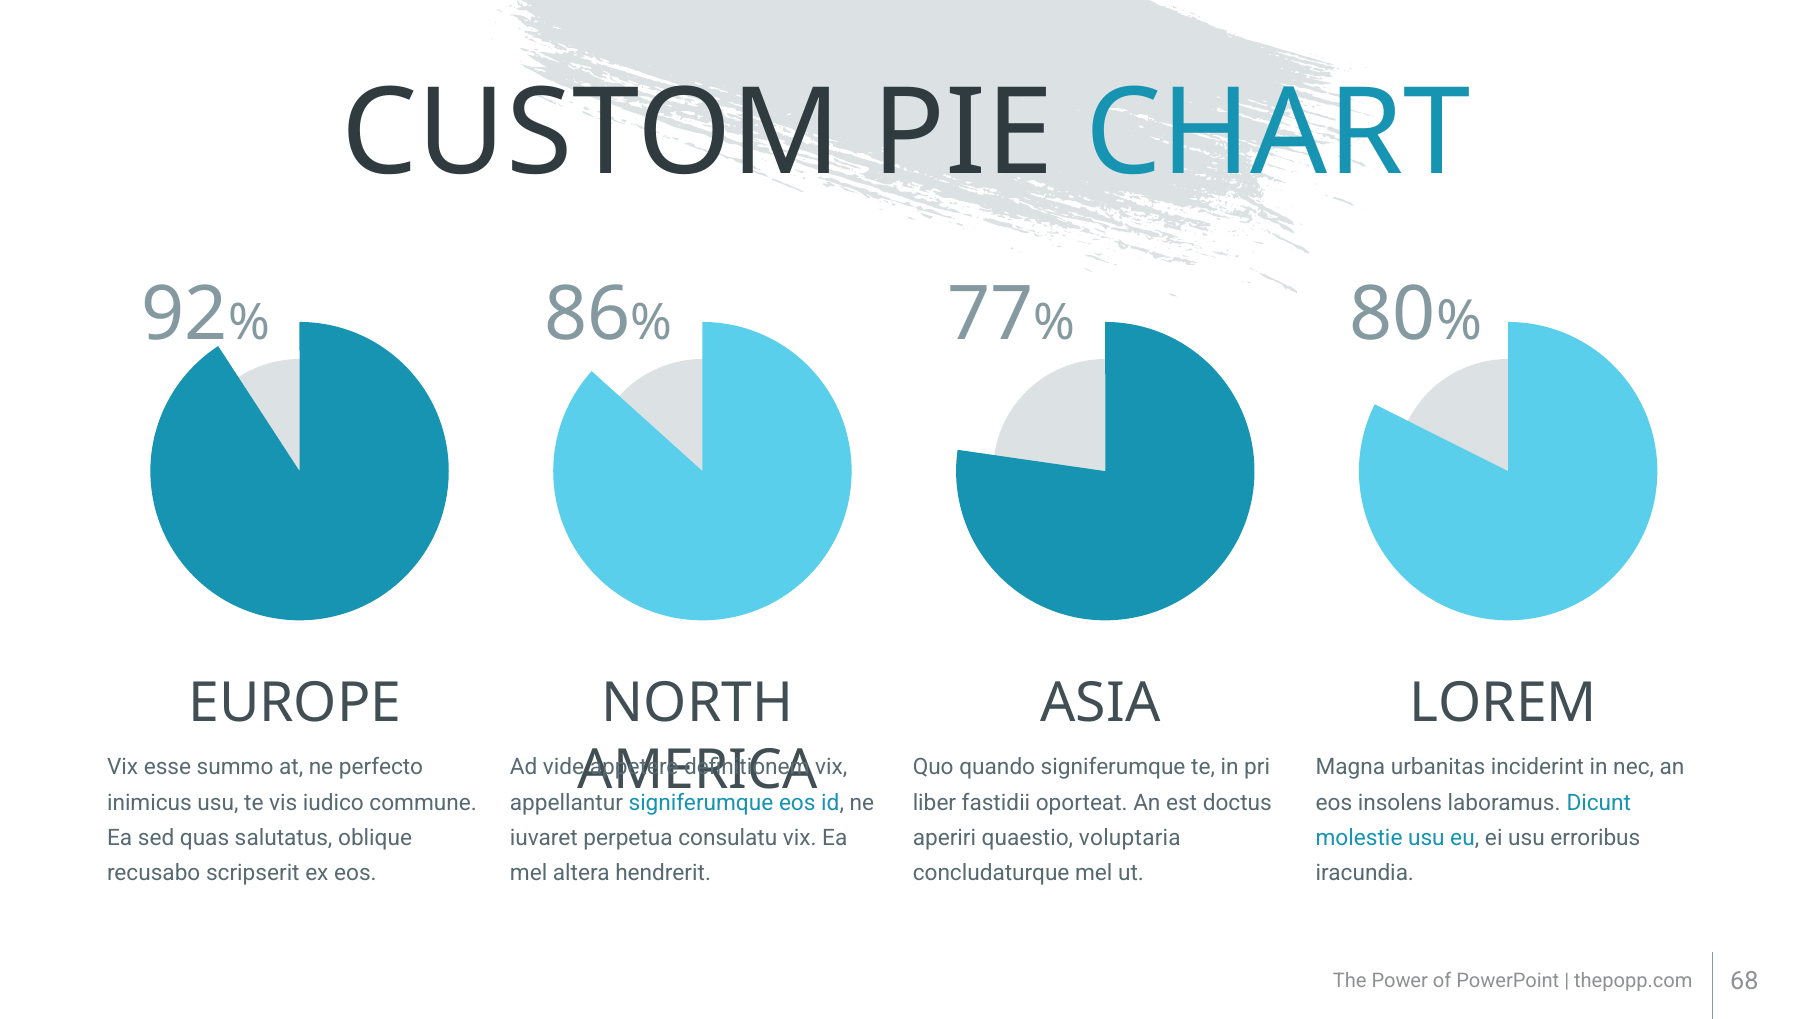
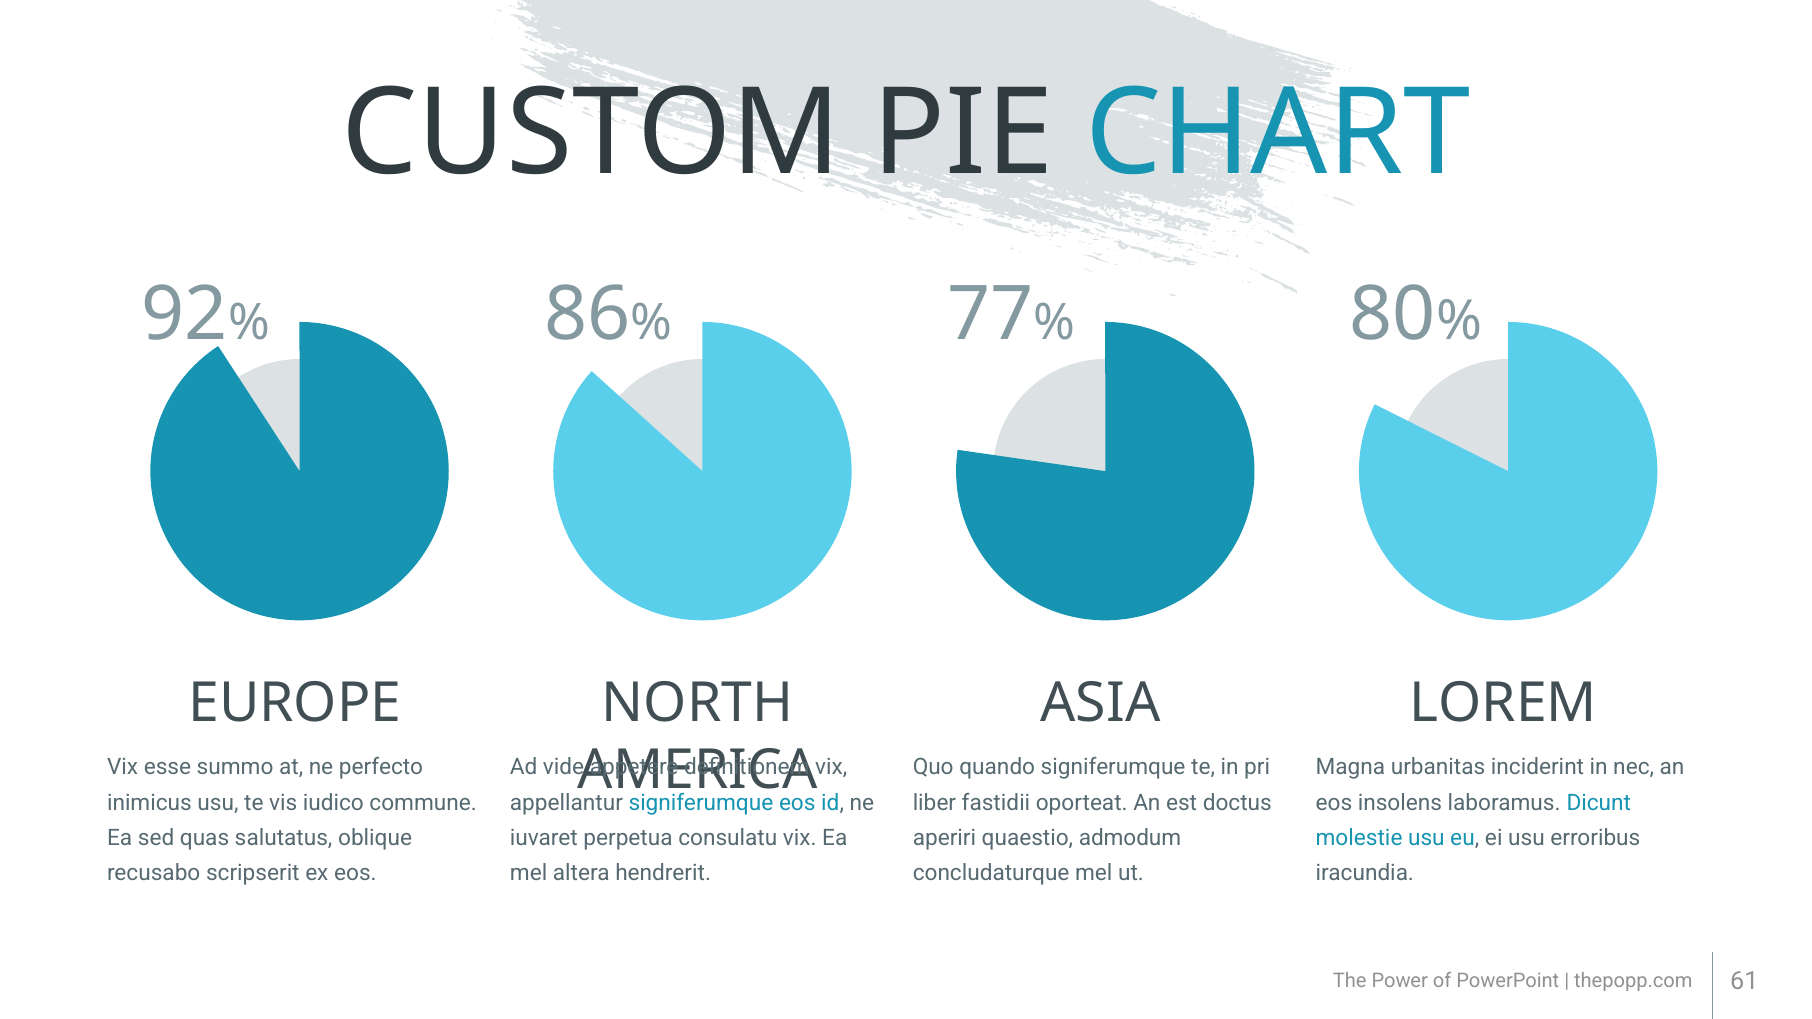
voluptaria: voluptaria -> admodum
68: 68 -> 61
